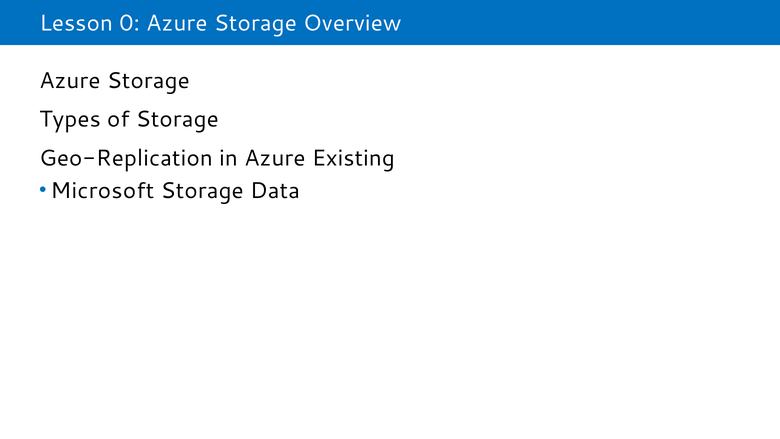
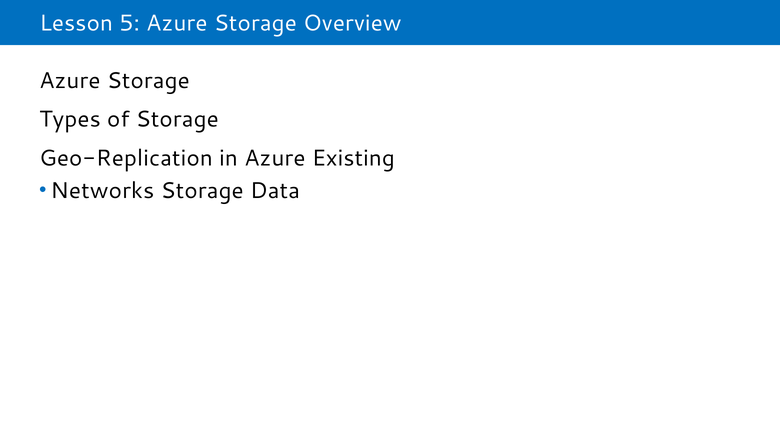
0: 0 -> 5
Microsoft: Microsoft -> Networks
